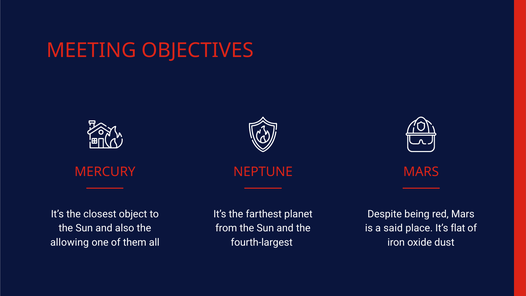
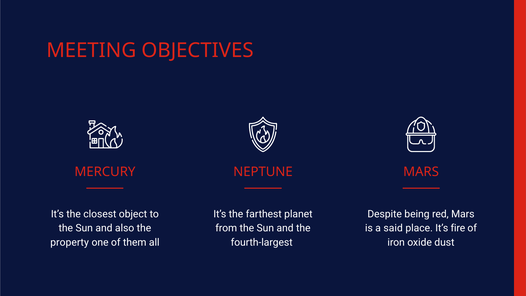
flat: flat -> fire
allowing: allowing -> property
